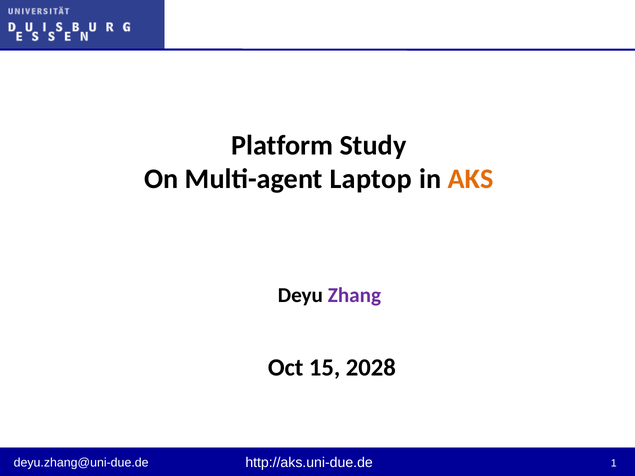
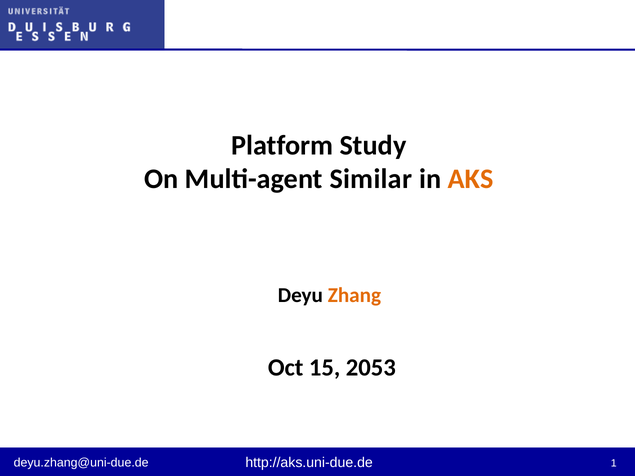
Laptop: Laptop -> Similar
Zhang colour: purple -> orange
2028: 2028 -> 2053
